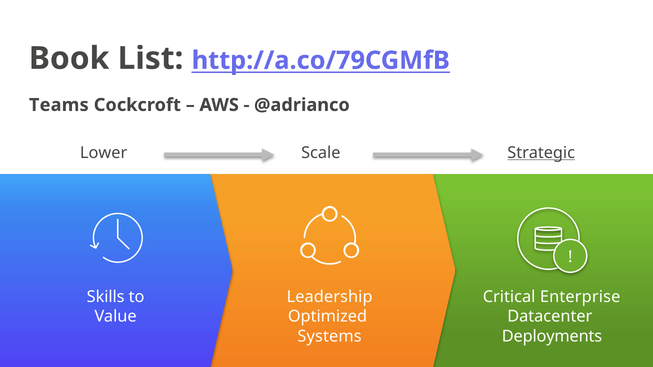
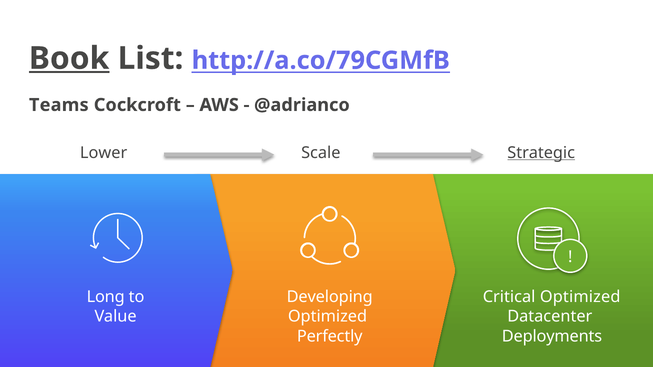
Book underline: none -> present
Skills: Skills -> Long
Leadership: Leadership -> Developing
Critical Enterprise: Enterprise -> Optimized
Systems: Systems -> Perfectly
